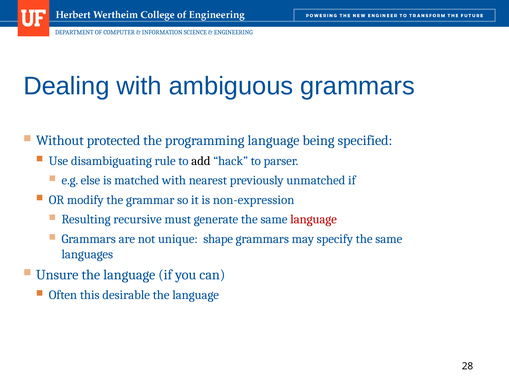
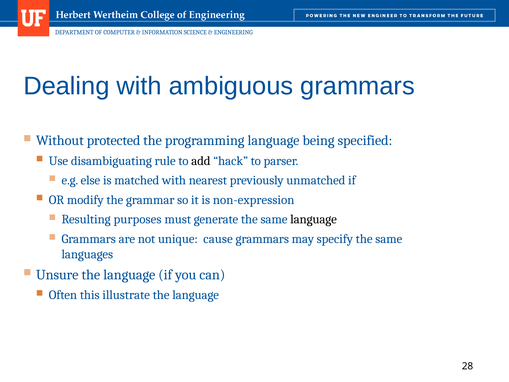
recursive: recursive -> purposes
language at (314, 219) colour: red -> black
shape: shape -> cause
desirable: desirable -> illustrate
